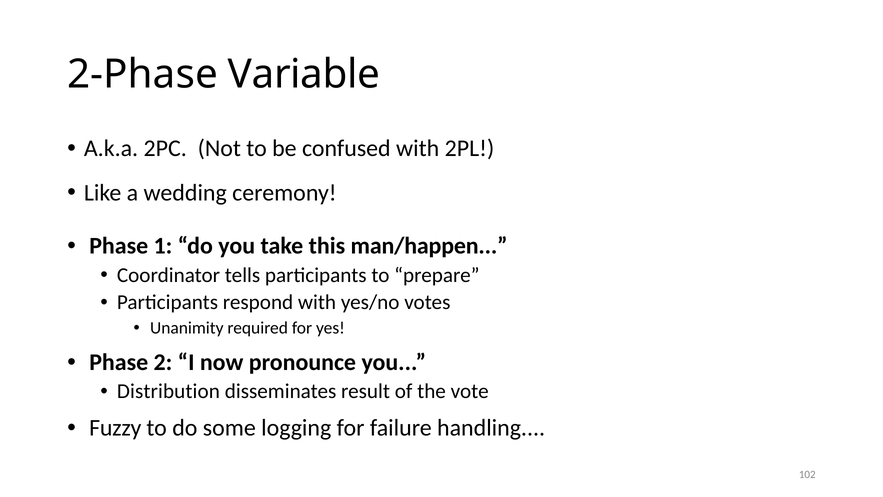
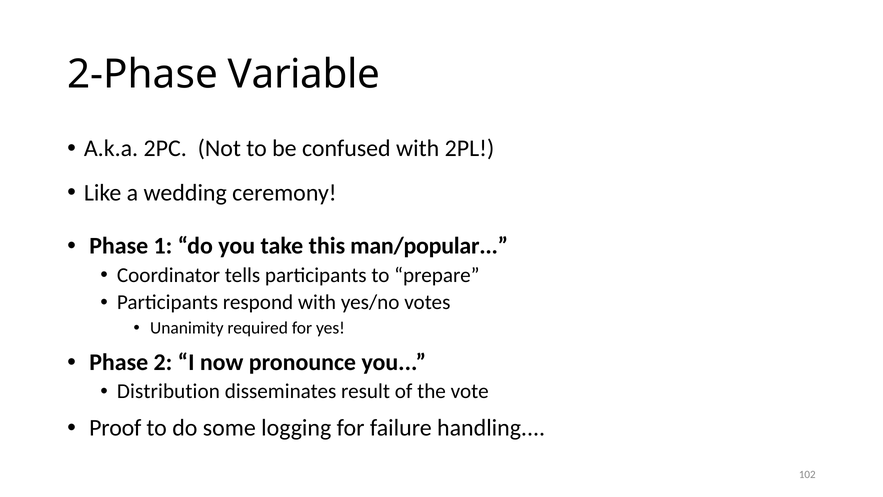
man/happen: man/happen -> man/popular
Fuzzy: Fuzzy -> Proof
